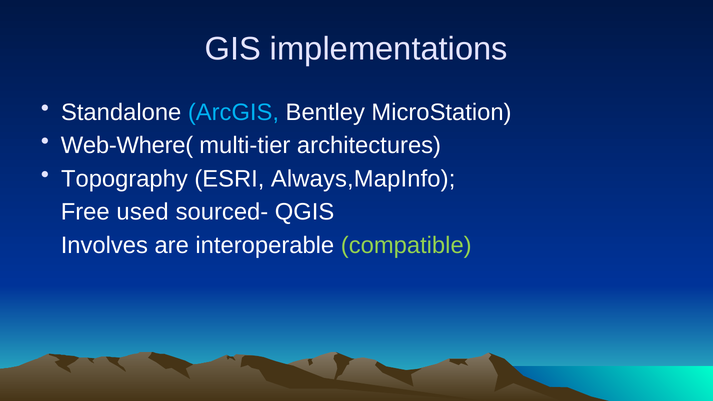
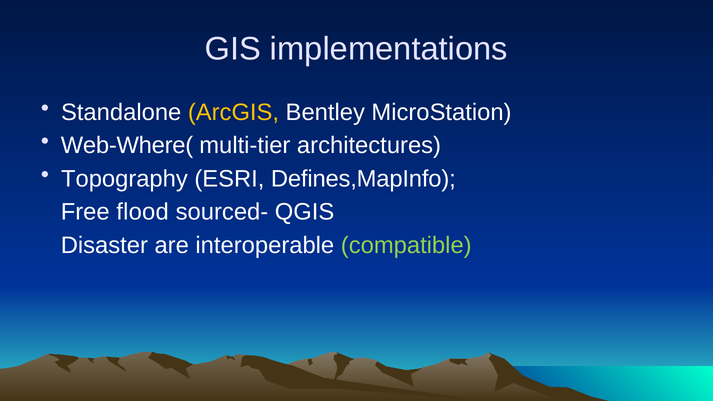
ArcGIS colour: light blue -> yellow
Always,MapInfo: Always,MapInfo -> Defines,MapInfo
used: used -> flood
Involves: Involves -> Disaster
